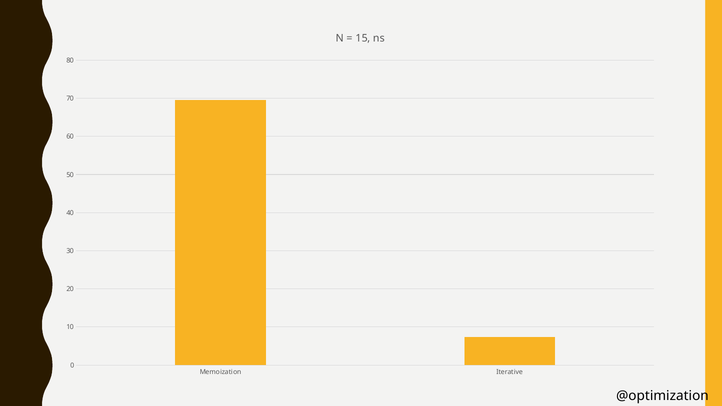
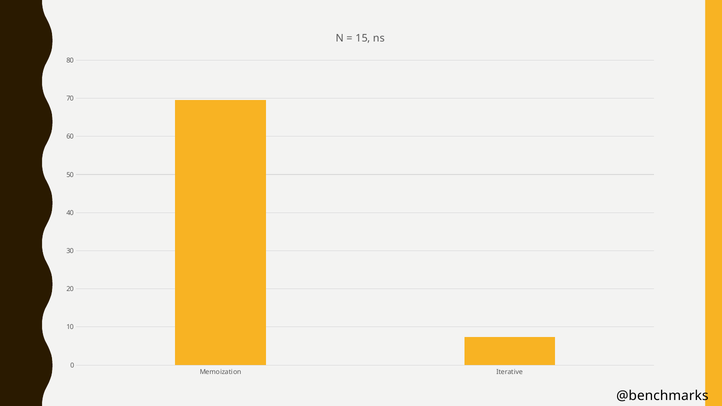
@optimization: @optimization -> @benchmarks
